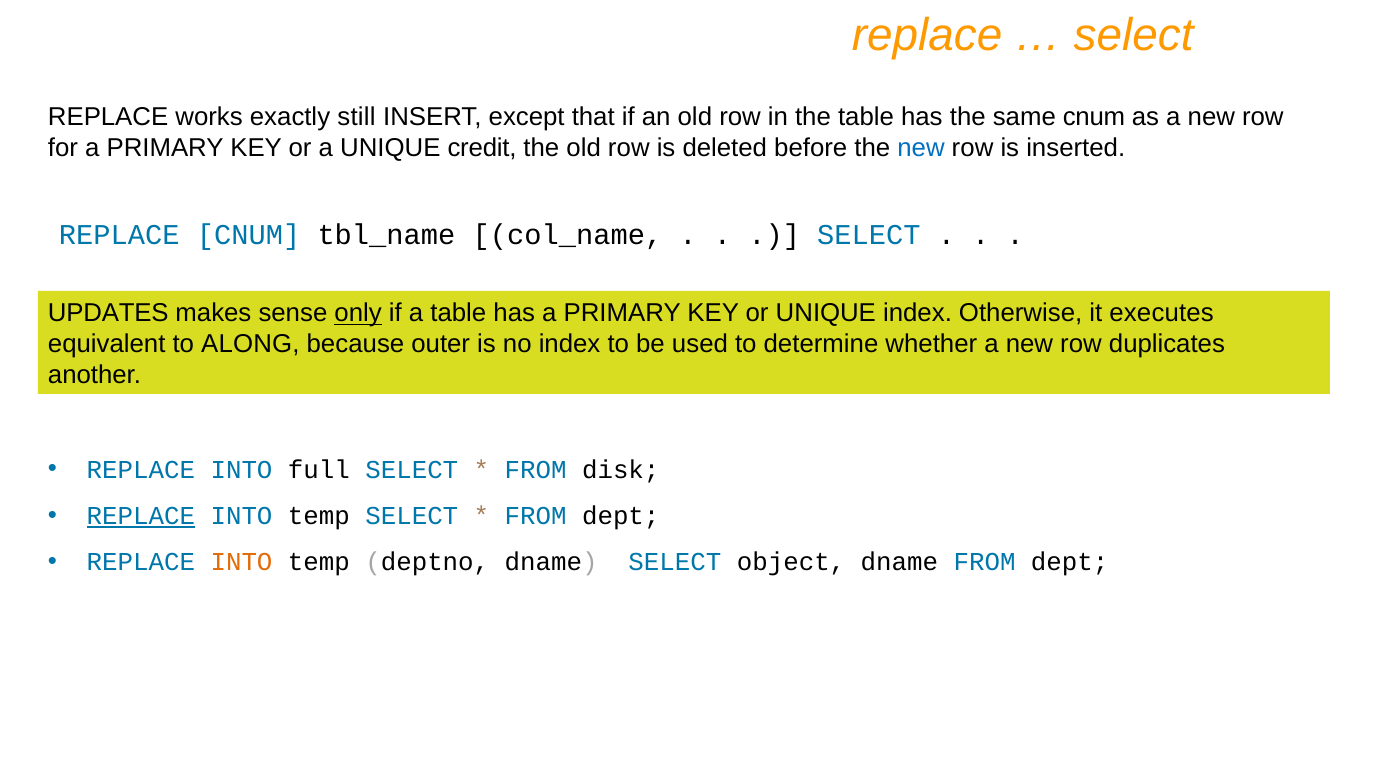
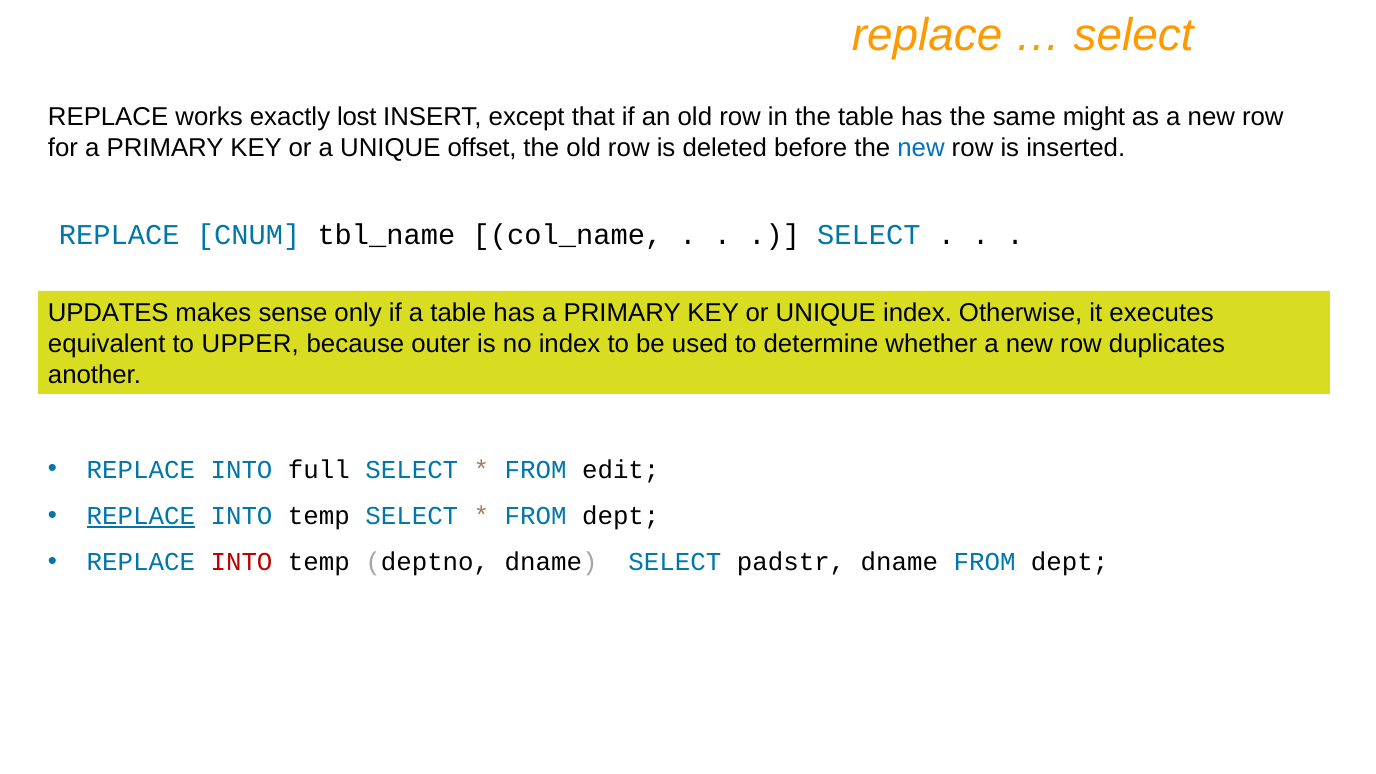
still: still -> lost
same cnum: cnum -> might
credit: credit -> offset
only underline: present -> none
ALONG: ALONG -> UPPER
disk: disk -> edit
INTO at (242, 562) colour: orange -> red
object: object -> padstr
